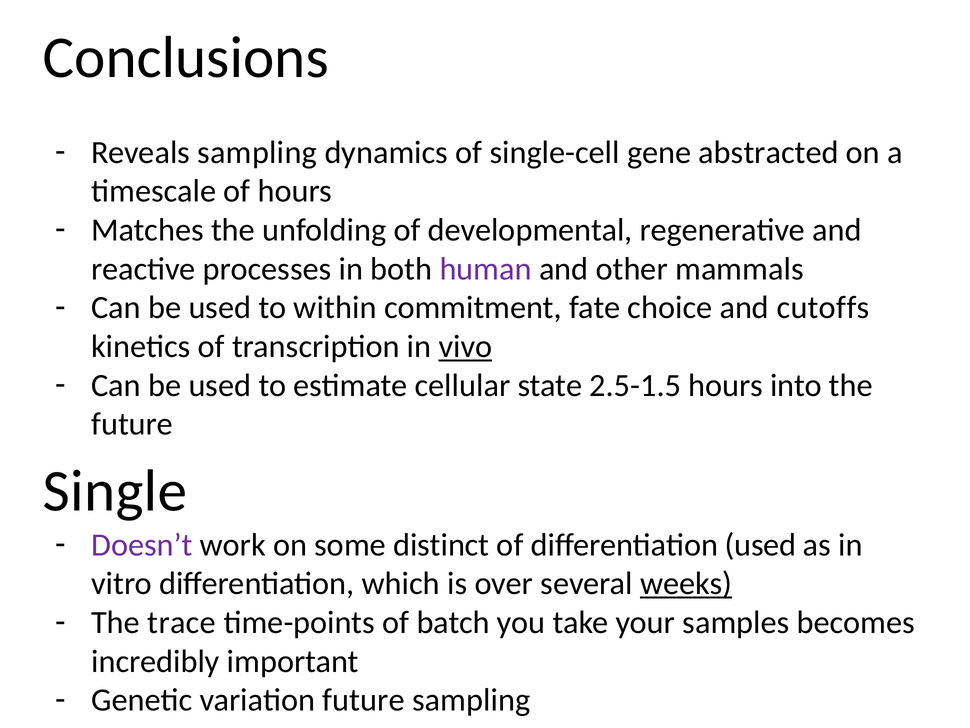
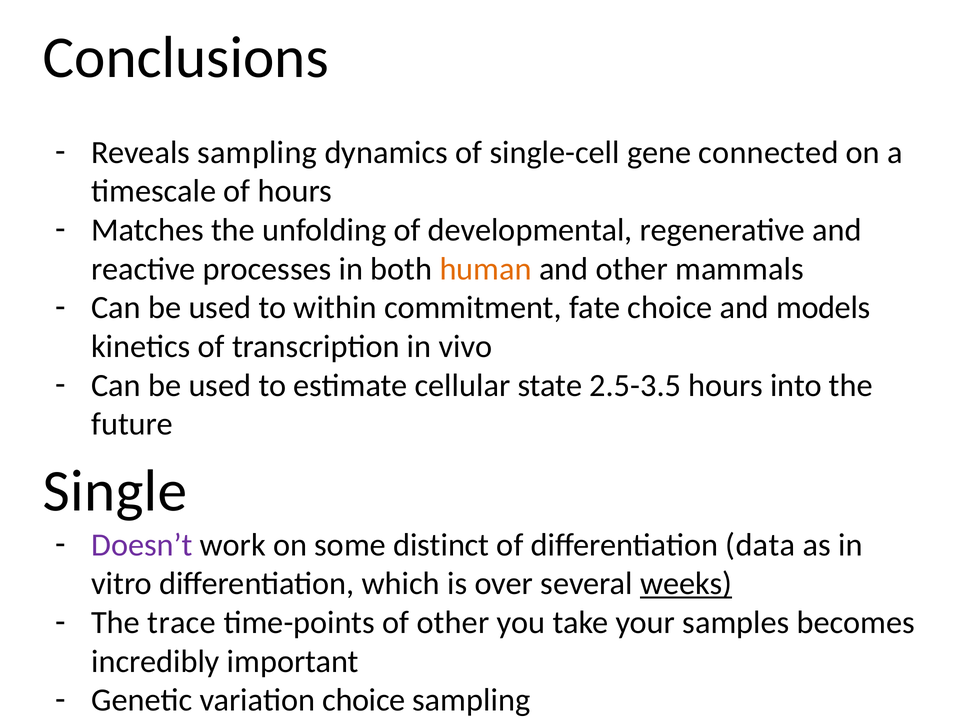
abstracted: abstracted -> connected
human colour: purple -> orange
cutoffs: cutoffs -> models
vivo underline: present -> none
2.5-1.5: 2.5-1.5 -> 2.5-3.5
differentiation used: used -> data
of batch: batch -> other
variation future: future -> choice
